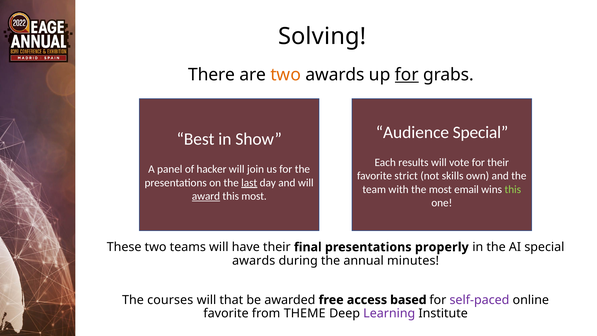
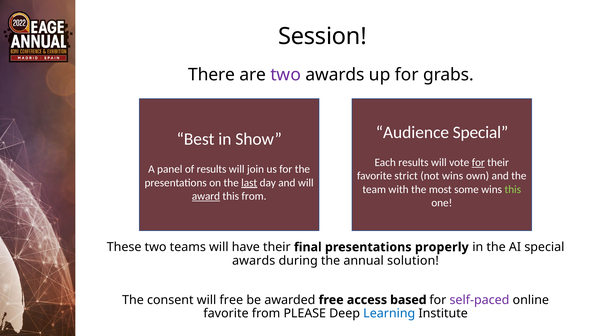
Solving: Solving -> Session
two at (286, 75) colour: orange -> purple
for at (407, 75) underline: present -> none
for at (478, 162) underline: none -> present
of hacker: hacker -> results
not skills: skills -> wins
email: email -> some
this most: most -> from
minutes: minutes -> solution
courses: courses -> consent
will that: that -> free
THEME: THEME -> PLEASE
Learning colour: purple -> blue
